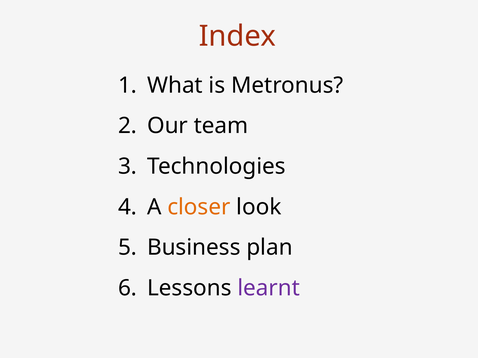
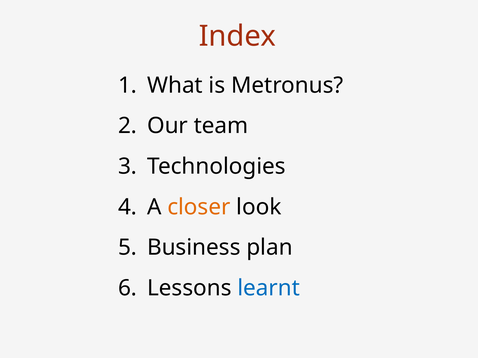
learnt colour: purple -> blue
